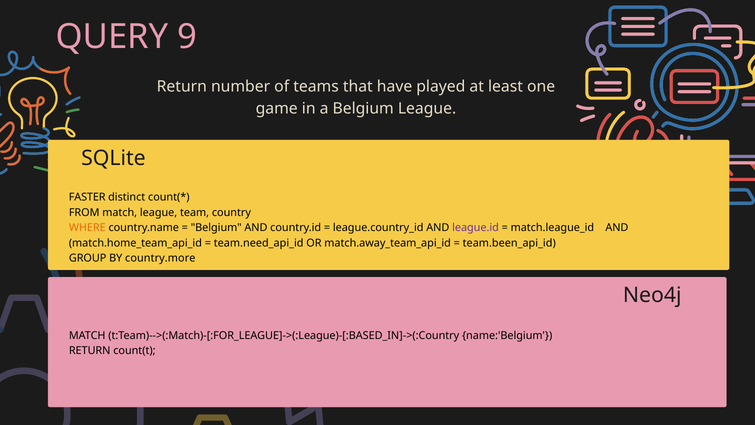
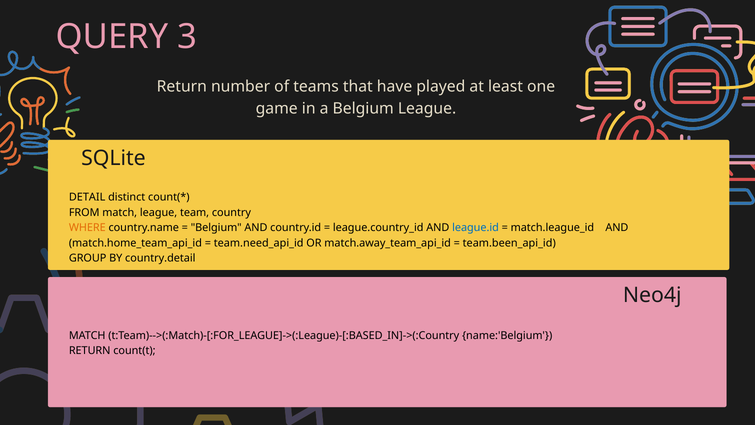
9: 9 -> 3
FASTER: FASTER -> DETAIL
league.id colour: purple -> blue
country.more: country.more -> country.detail
